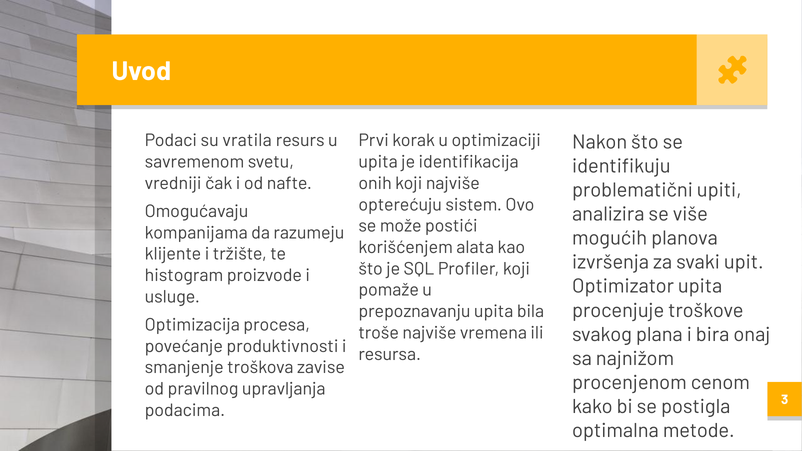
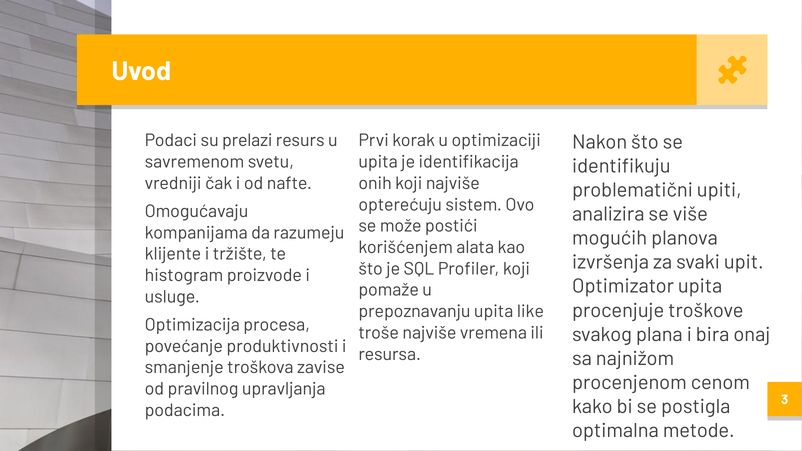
vratila: vratila -> prelazi
bila: bila -> like
